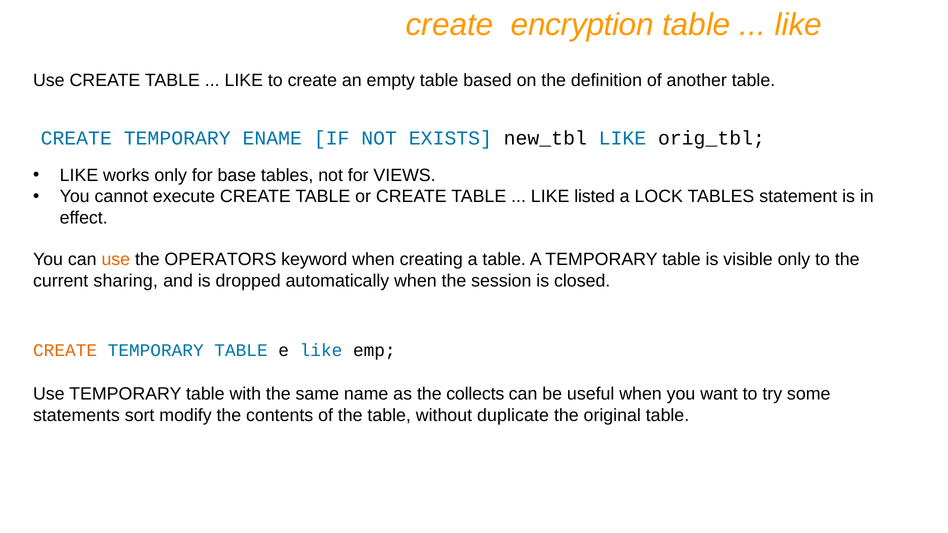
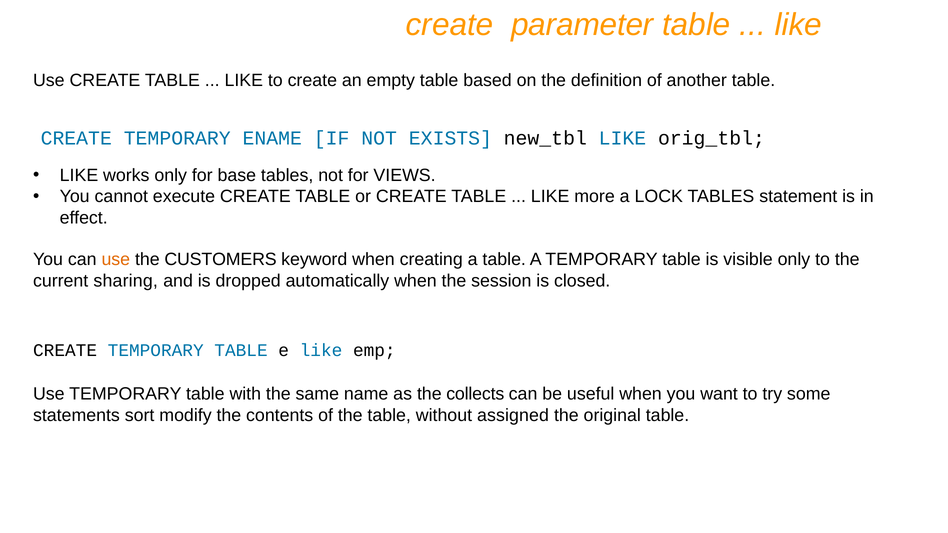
encryption: encryption -> parameter
listed: listed -> more
OPERATORS: OPERATORS -> CUSTOMERS
CREATE at (65, 350) colour: orange -> black
duplicate: duplicate -> assigned
